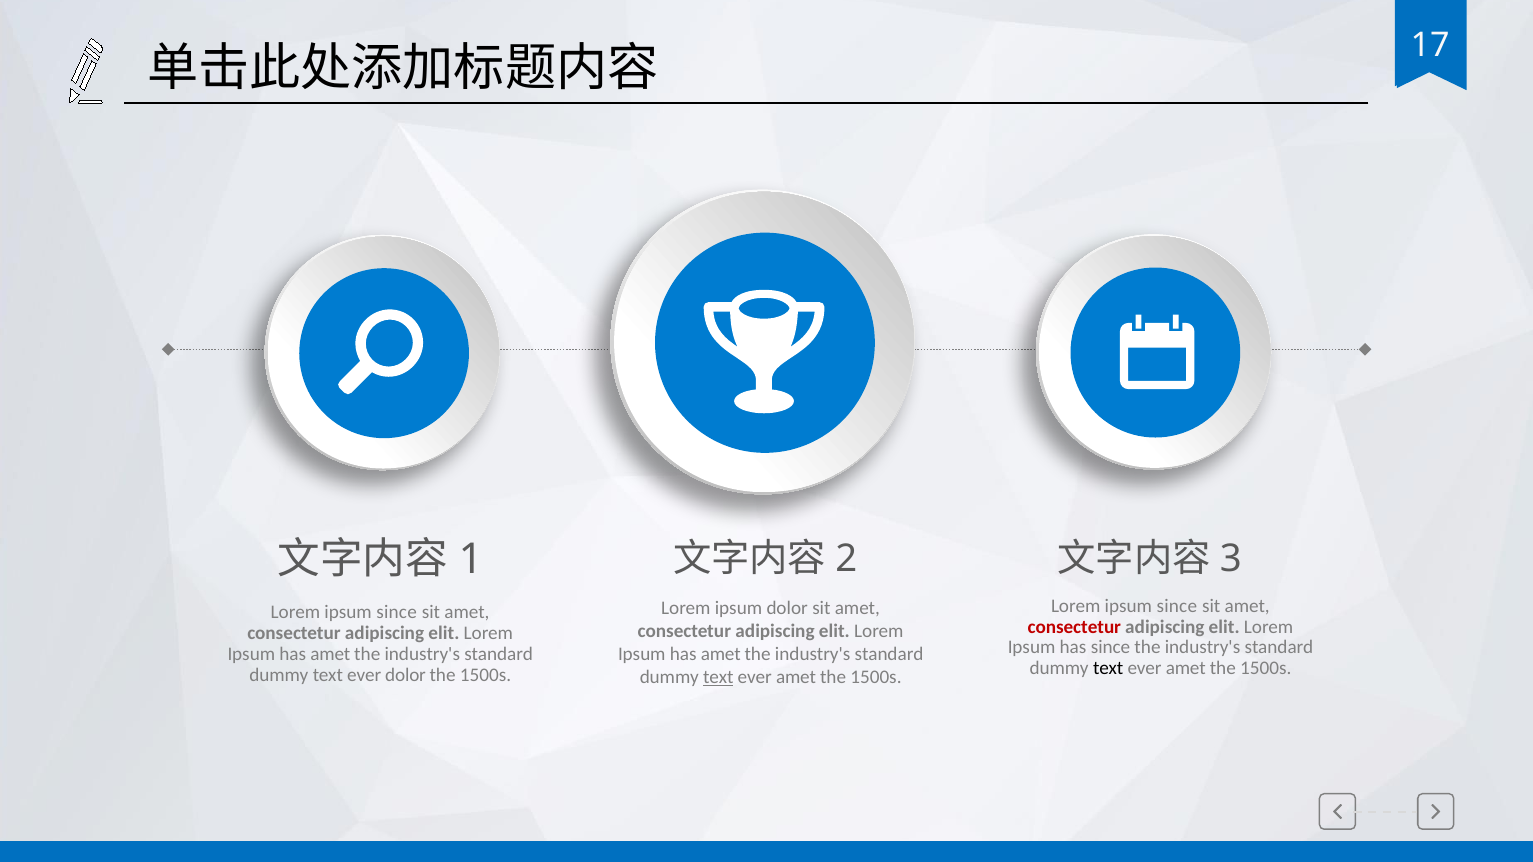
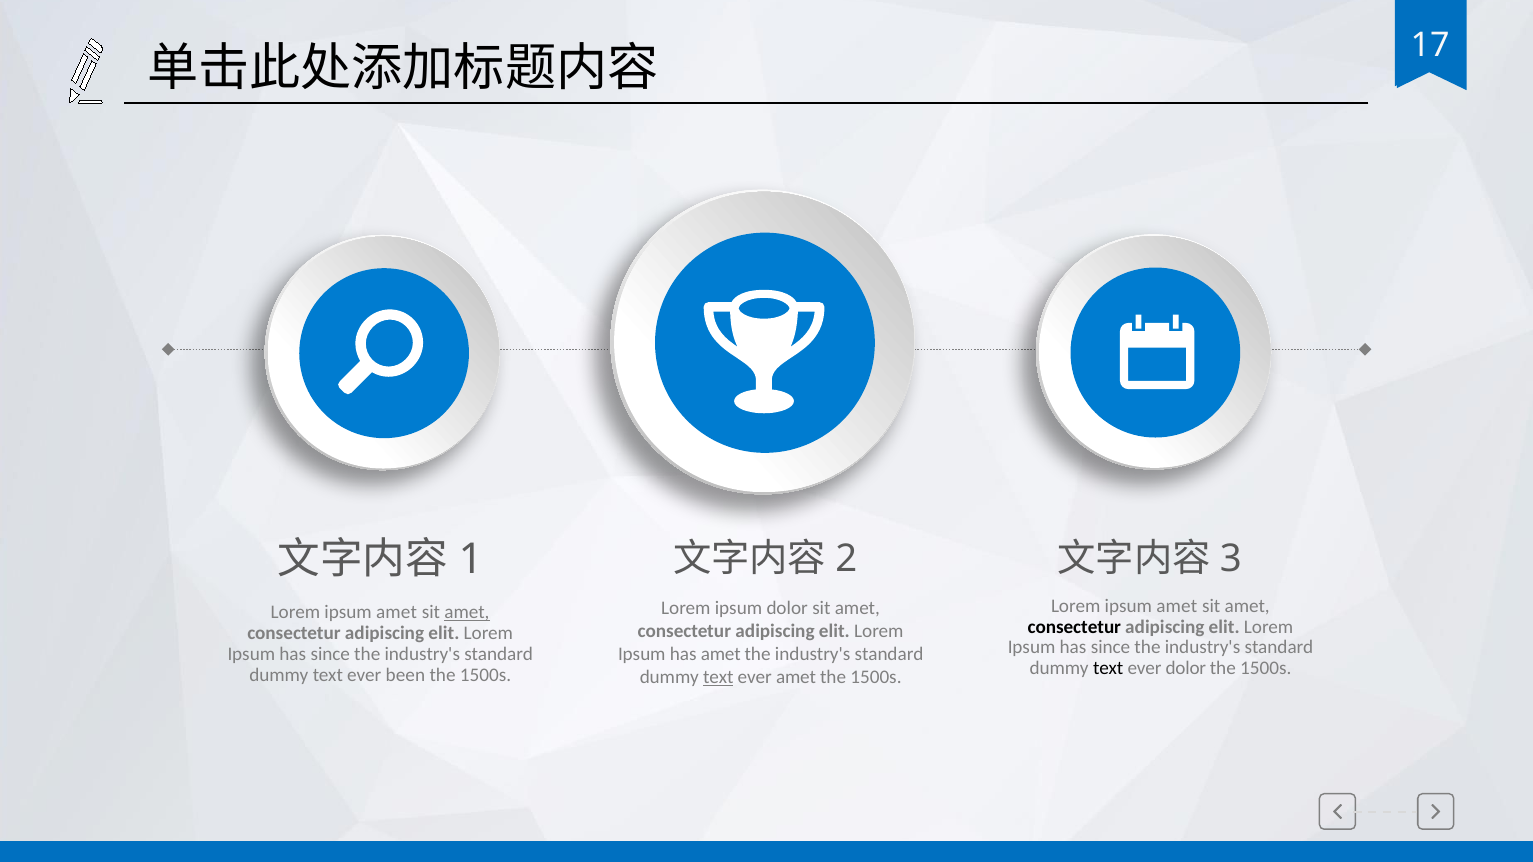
since at (1177, 606): since -> amet
since at (397, 613): since -> amet
amet at (467, 613) underline: none -> present
consectetur at (1074, 627) colour: red -> black
amet at (330, 654): amet -> since
amet at (1186, 669): amet -> dolor
ever dolor: dolor -> been
